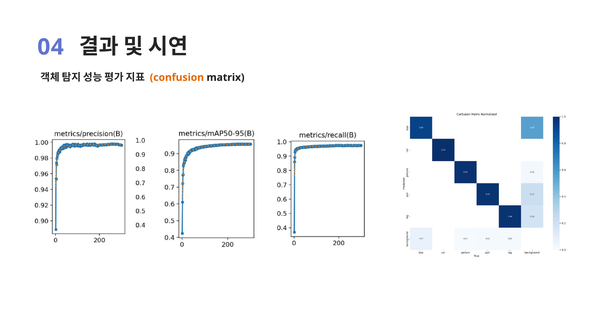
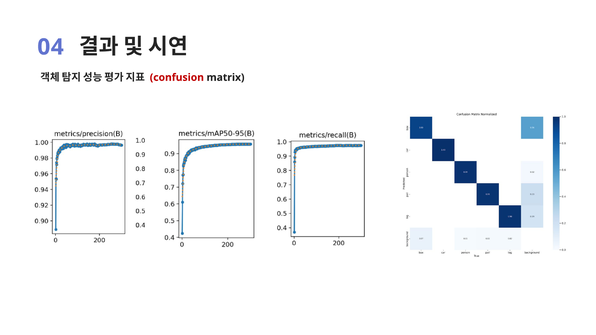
confusion colour: orange -> red
